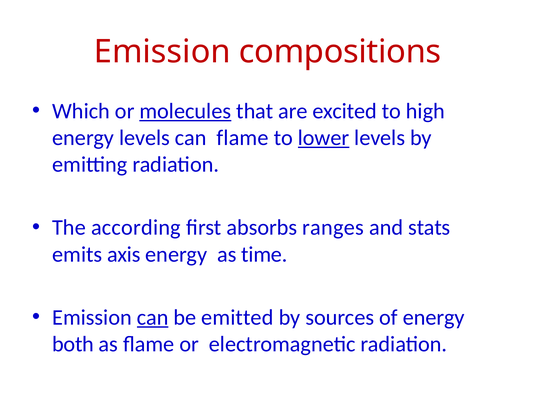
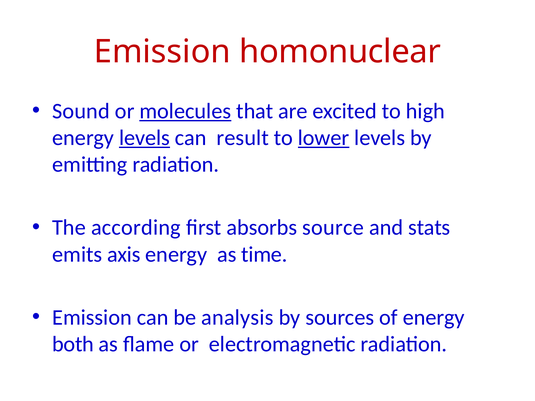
compositions: compositions -> homonuclear
Which: Which -> Sound
levels at (144, 138) underline: none -> present
can flame: flame -> result
ranges: ranges -> source
can at (153, 318) underline: present -> none
emitted: emitted -> analysis
